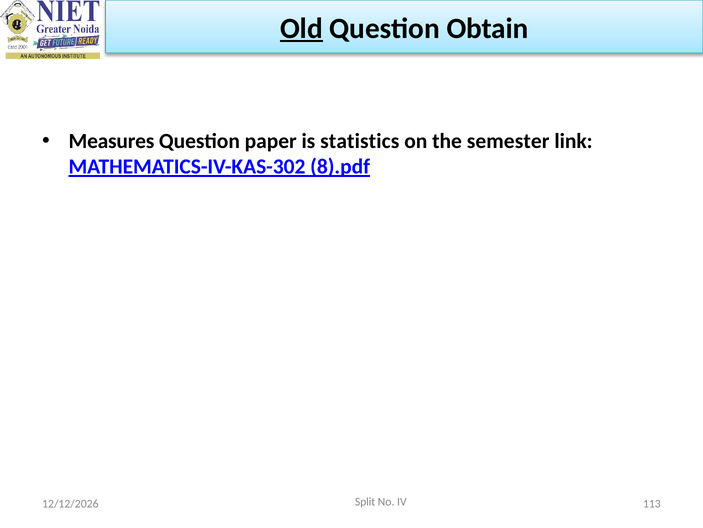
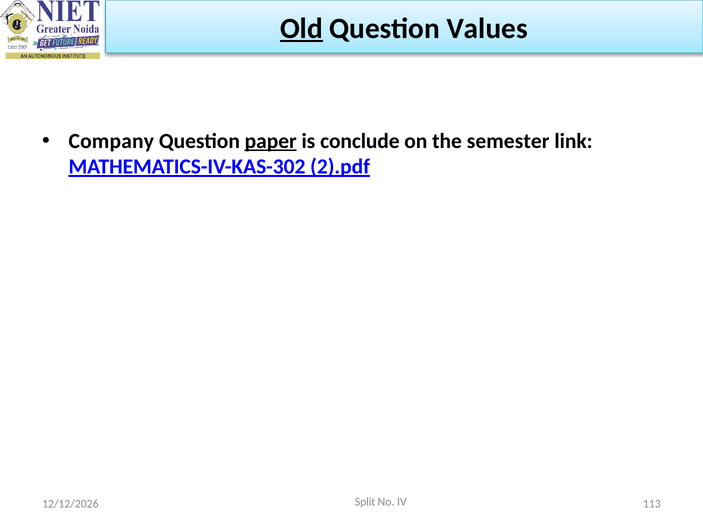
Obtain: Obtain -> Values
Measures: Measures -> Company
paper underline: none -> present
statistics: statistics -> conclude
8).pdf: 8).pdf -> 2).pdf
